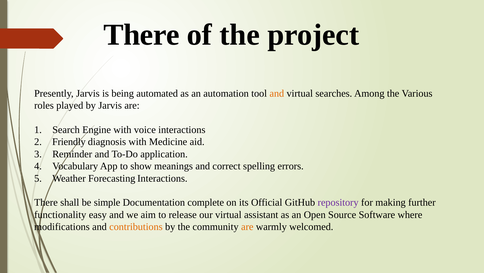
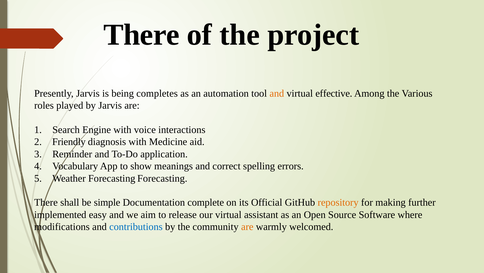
automated: automated -> completes
searches: searches -> effective
Forecasting Interactions: Interactions -> Forecasting
repository colour: purple -> orange
functionality: functionality -> implemented
contributions colour: orange -> blue
